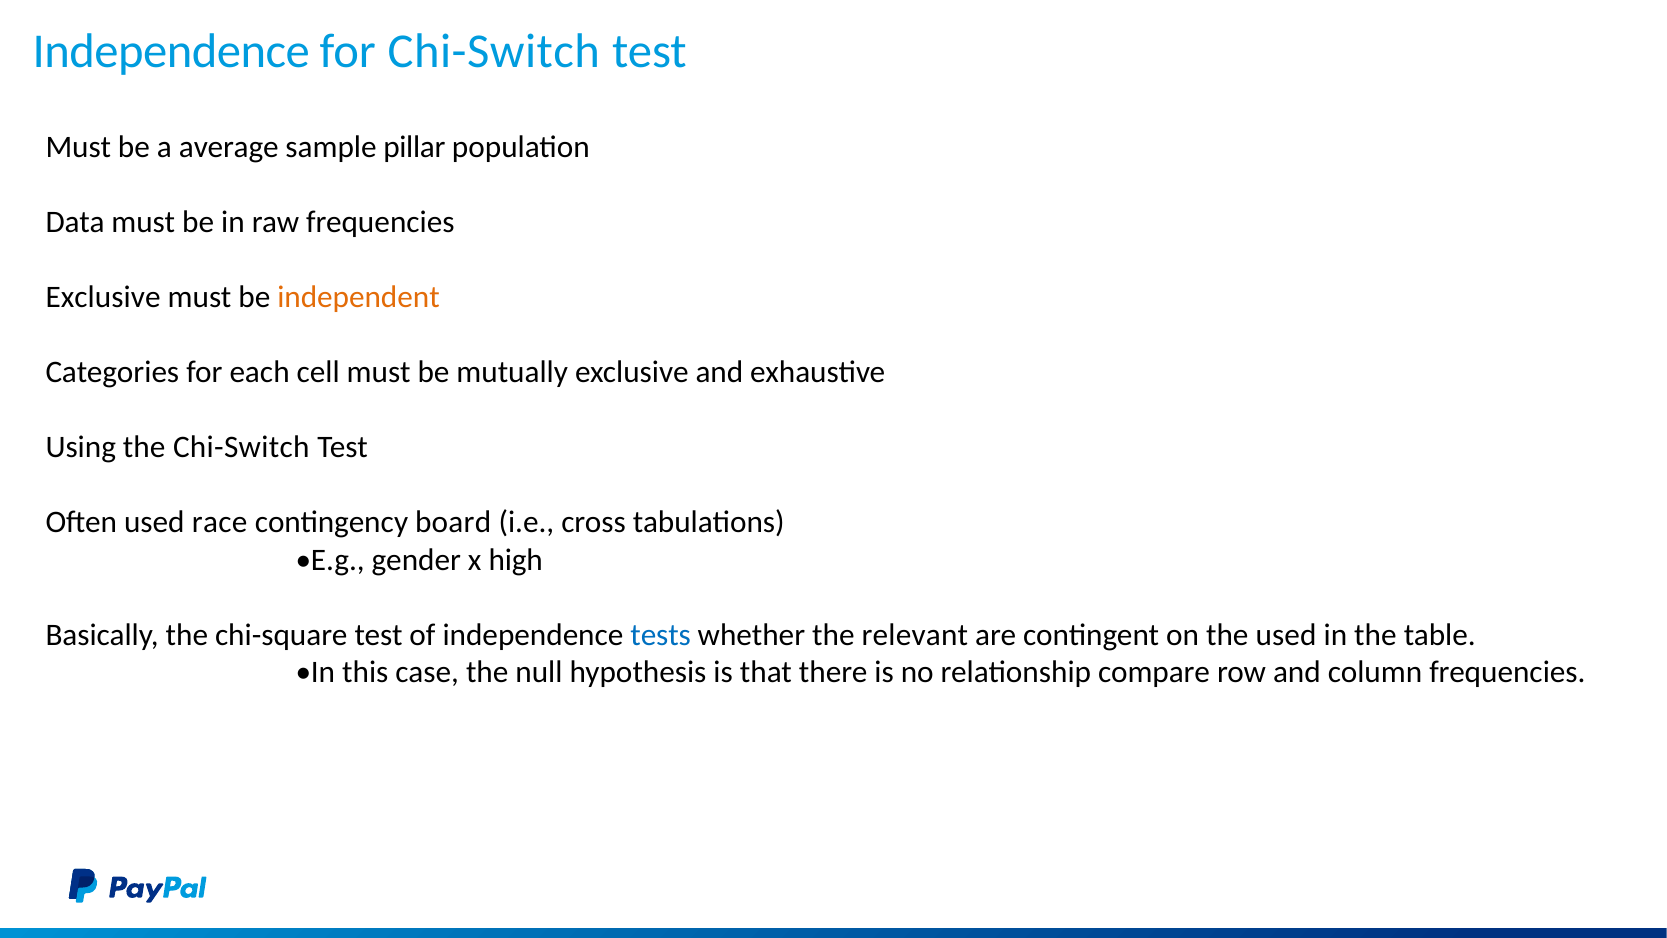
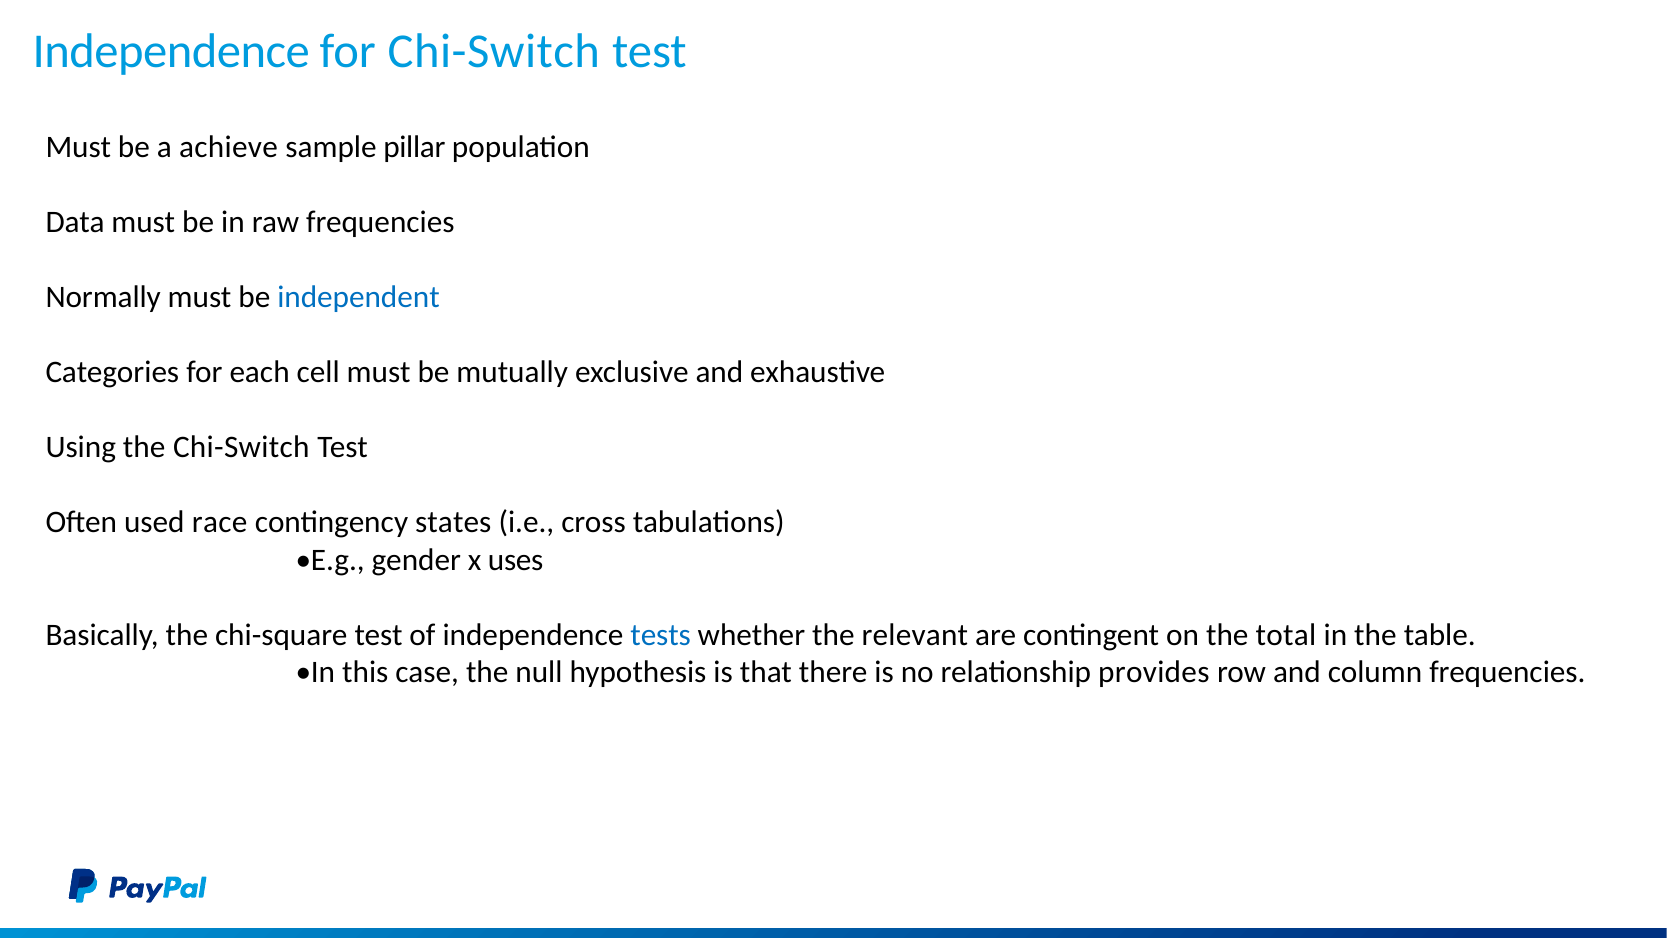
average: average -> achieve
Exclusive at (103, 297): Exclusive -> Normally
independent colour: orange -> blue
board: board -> states
high: high -> uses
the used: used -> total
compare: compare -> provides
